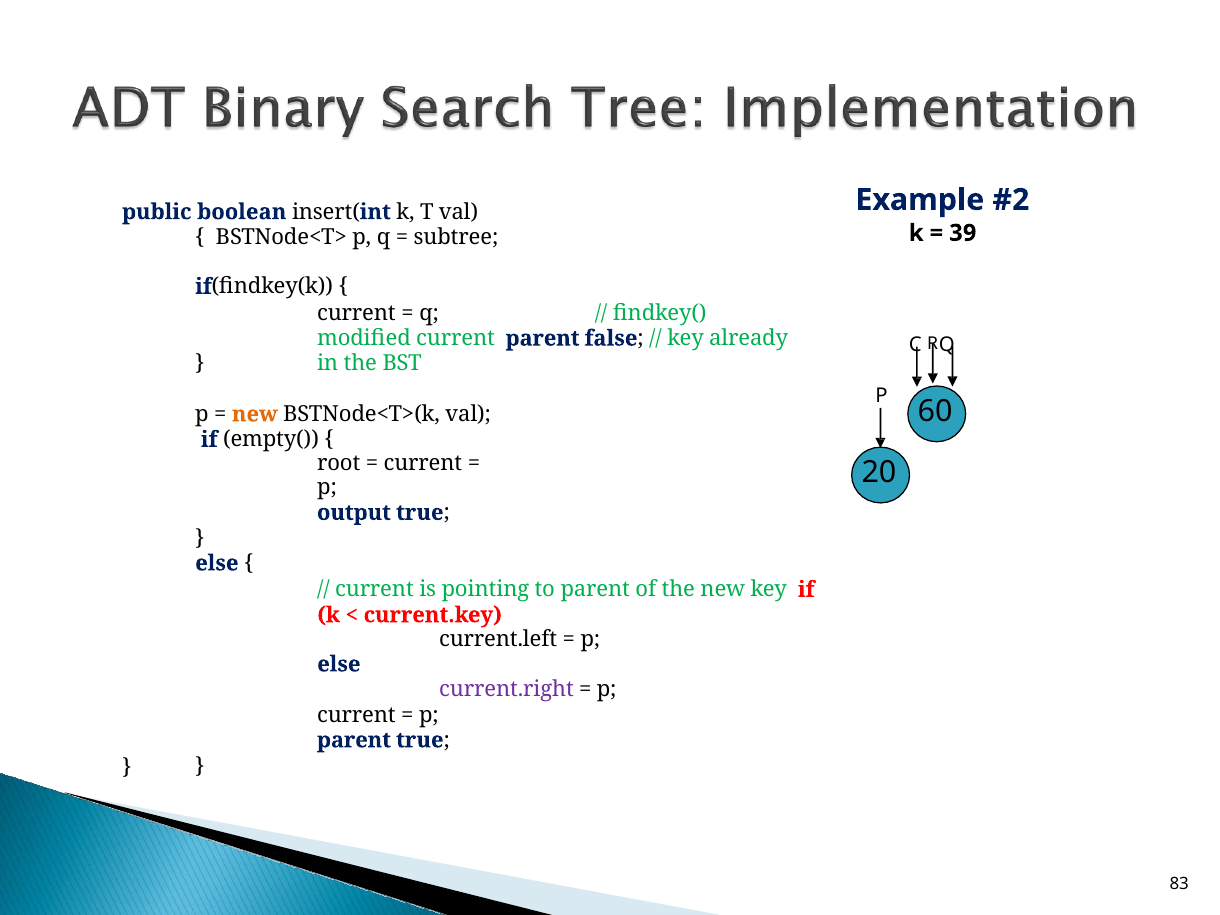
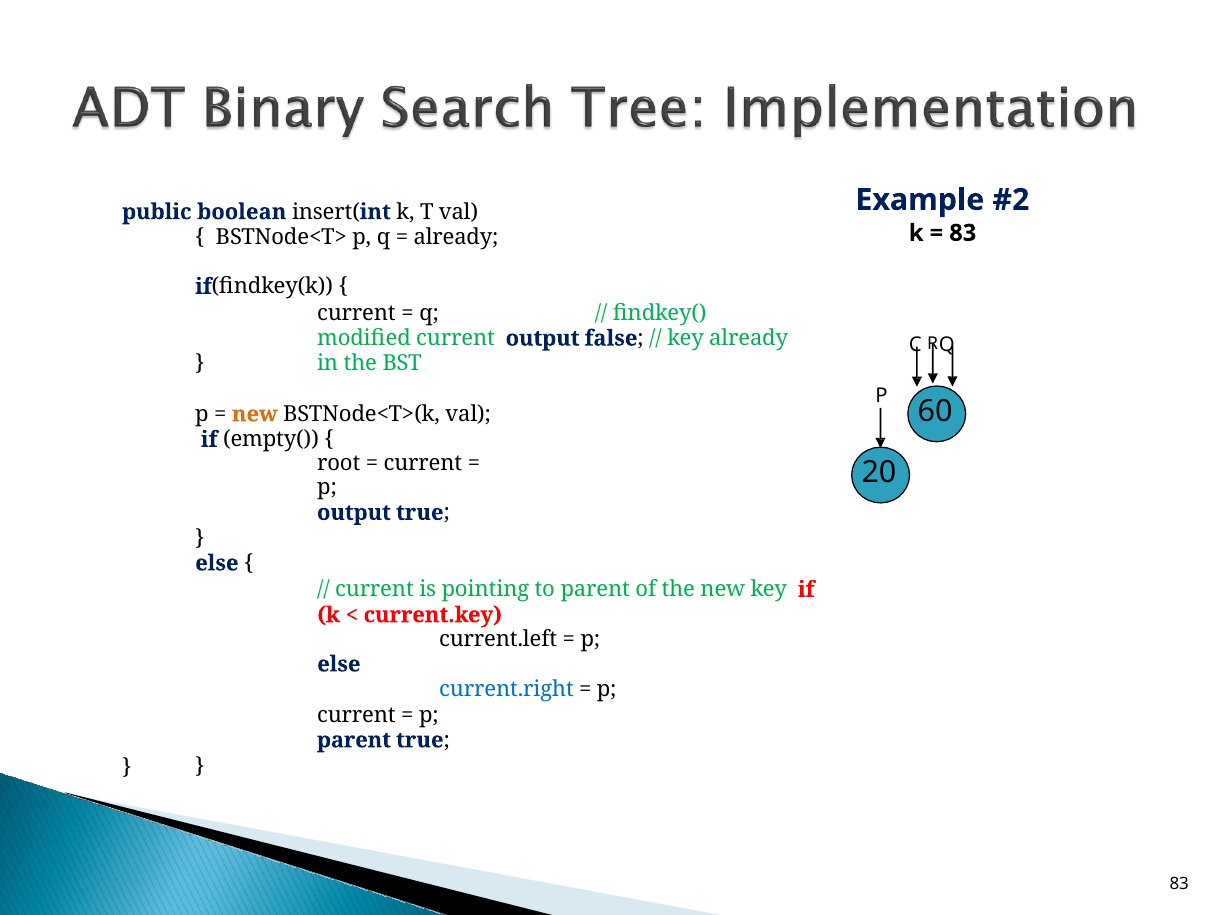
39 at (963, 233): 39 -> 83
subtree at (456, 237): subtree -> already
current parent: parent -> output
current.right colour: purple -> blue
